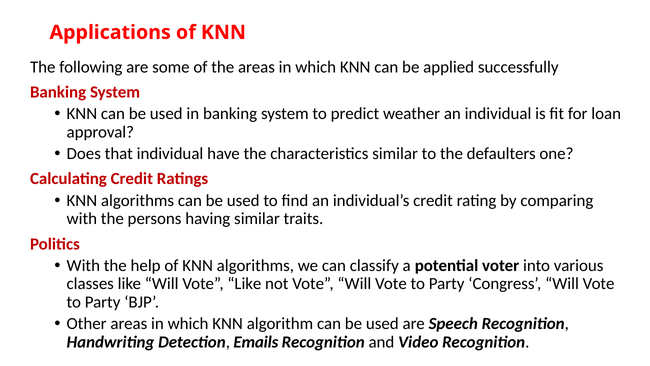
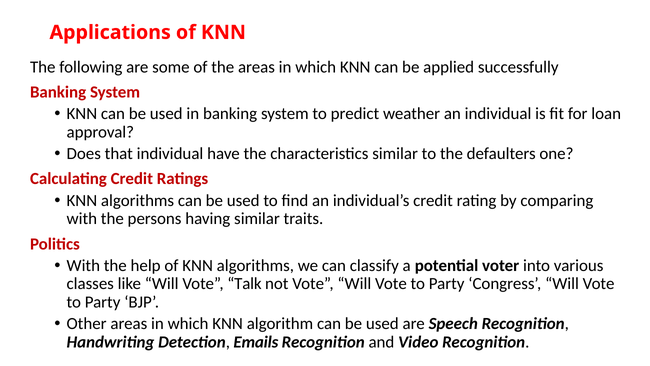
Vote Like: Like -> Talk
